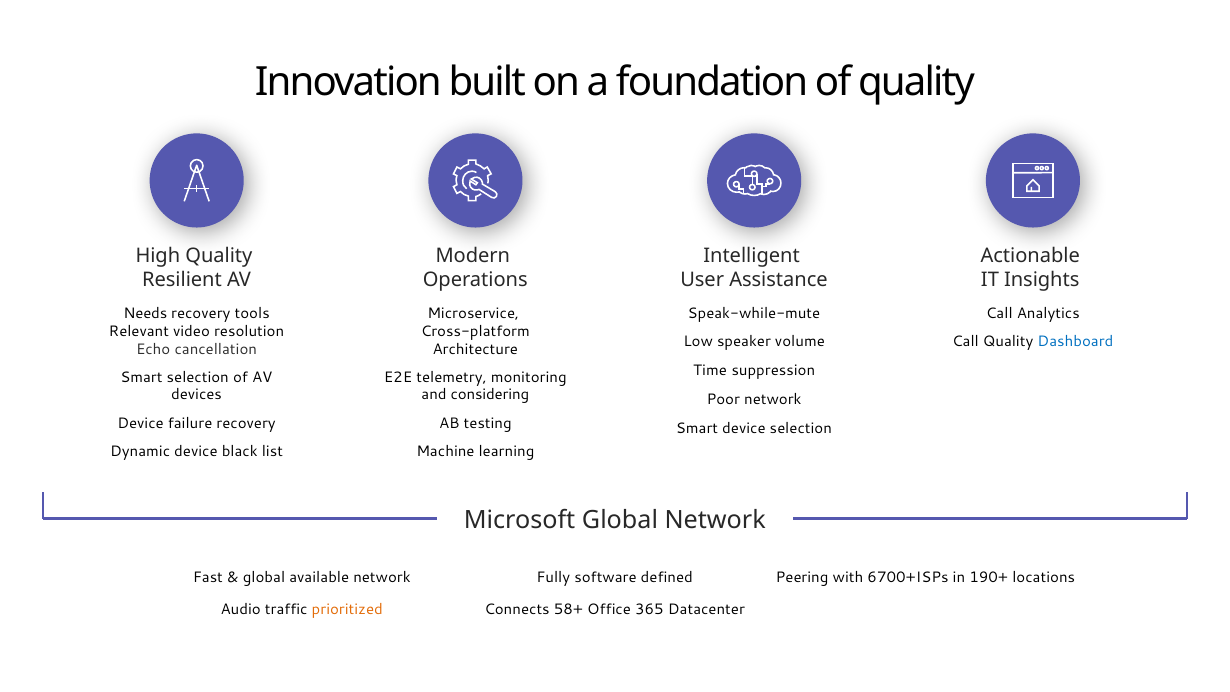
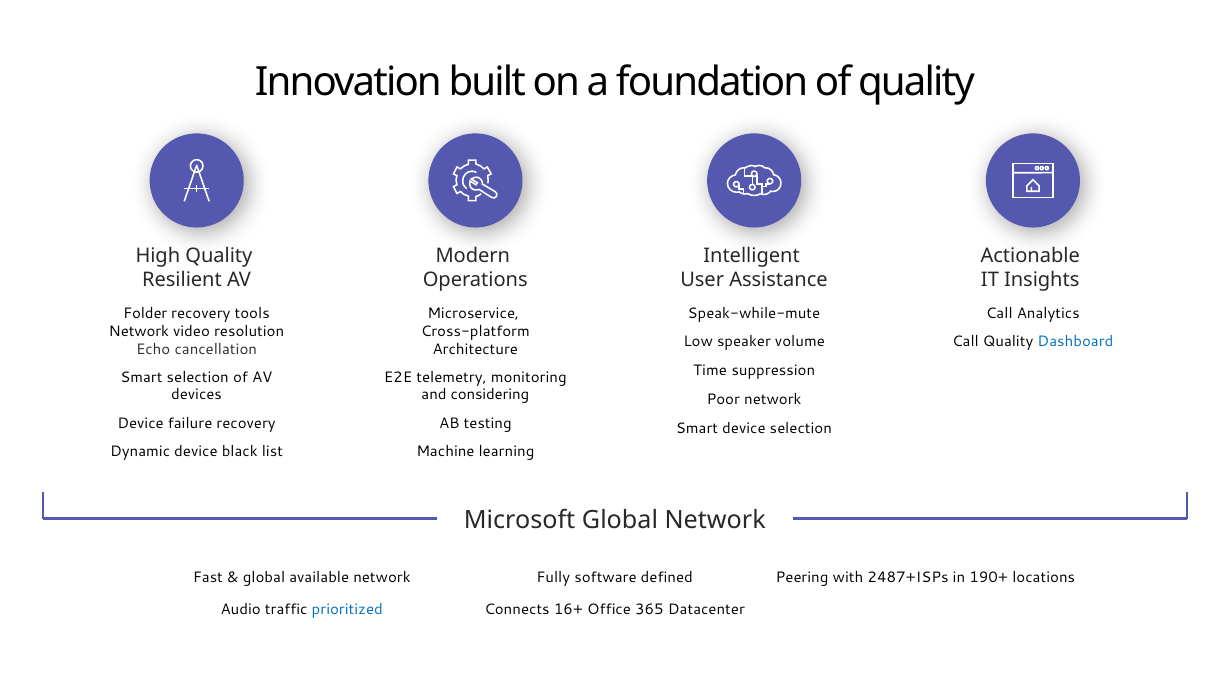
Needs: Needs -> Folder
Relevant at (139, 331): Relevant -> Network
6700+ISPs: 6700+ISPs -> 2487+ISPs
prioritized colour: orange -> blue
58+: 58+ -> 16+
